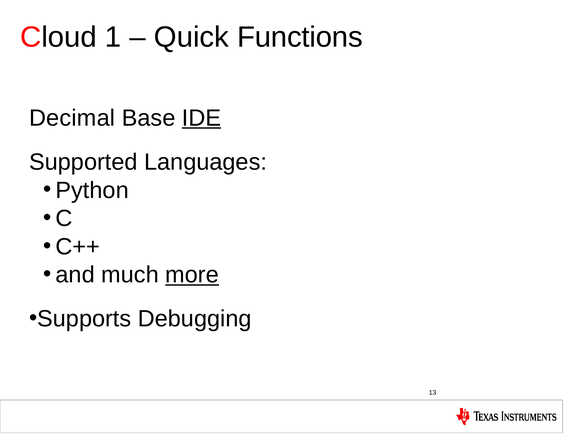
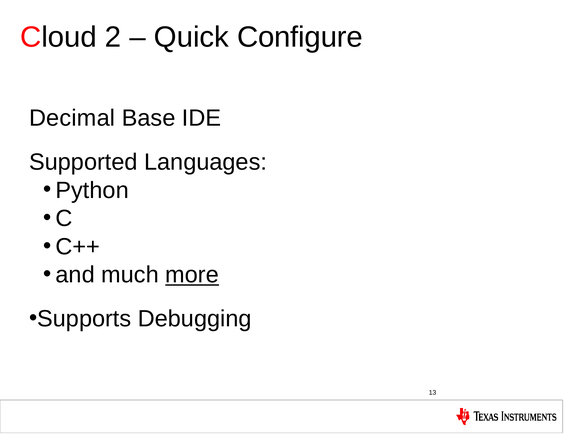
1: 1 -> 2
Functions: Functions -> Configure
IDE underline: present -> none
